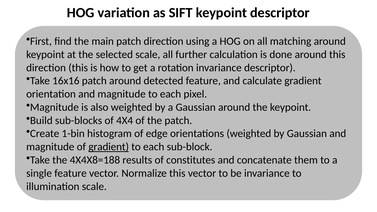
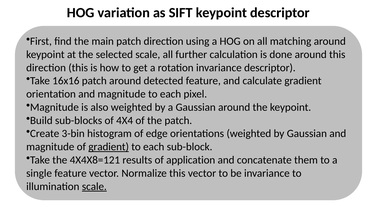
1-bin: 1-bin -> 3-bin
4X4X8=188: 4X4X8=188 -> 4X4X8=121
constitutes: constitutes -> application
scale at (94, 186) underline: none -> present
